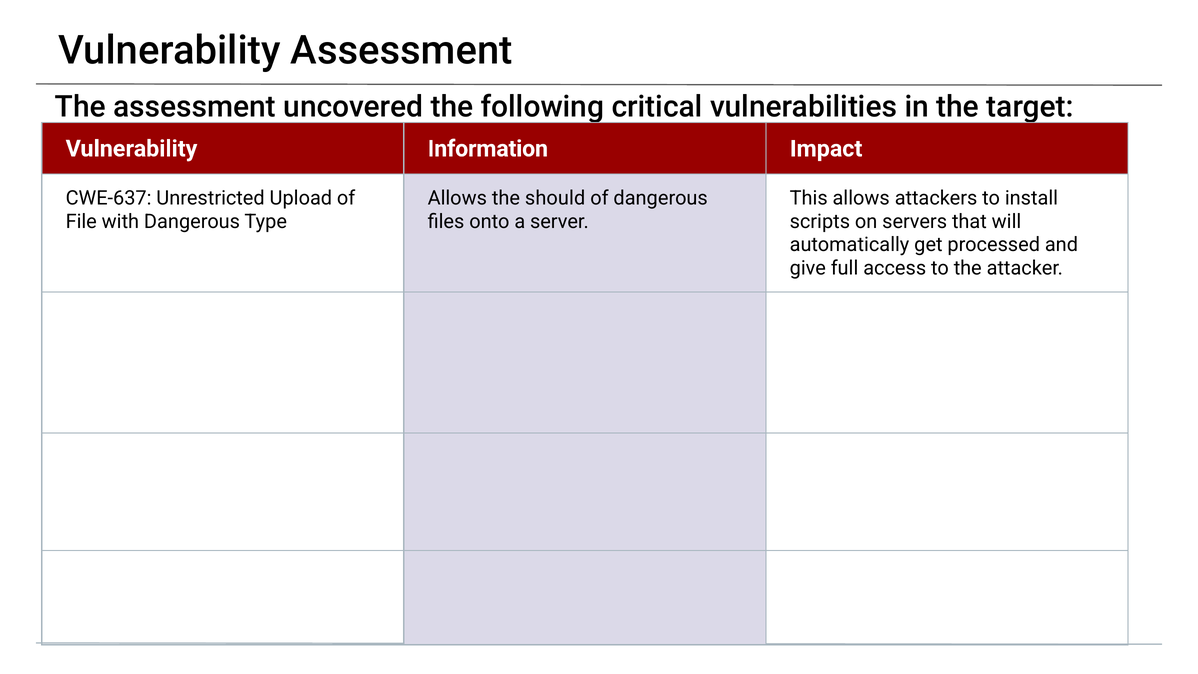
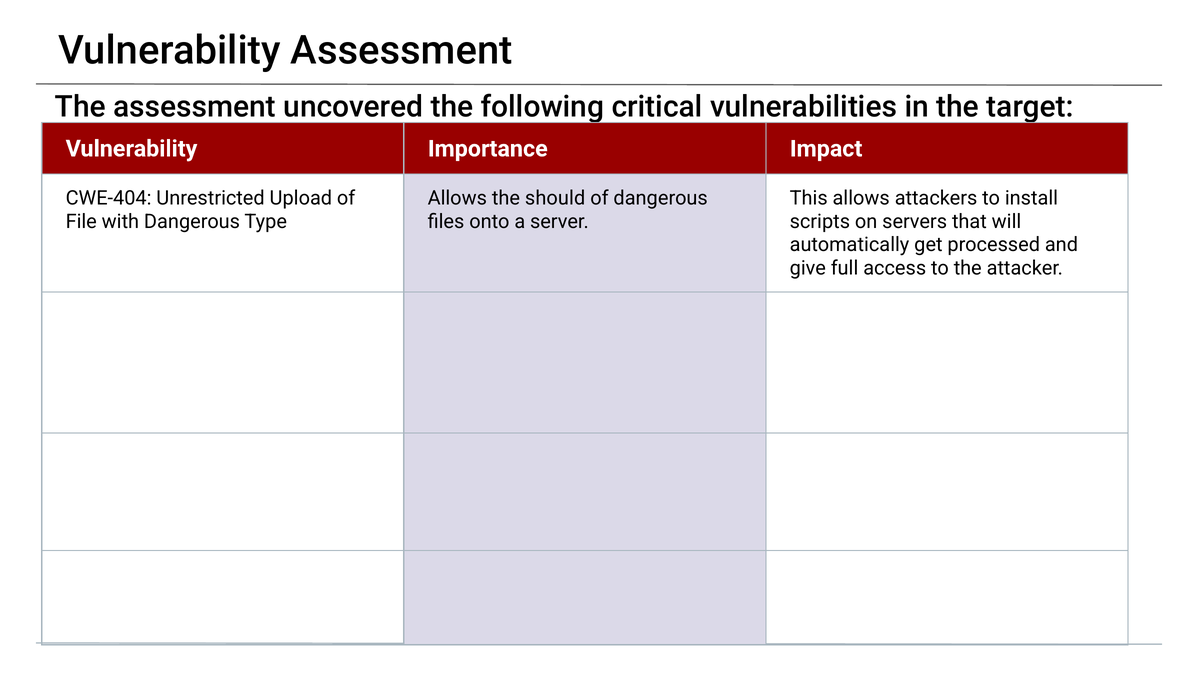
Information: Information -> Importance
CWE-637: CWE-637 -> CWE-404
